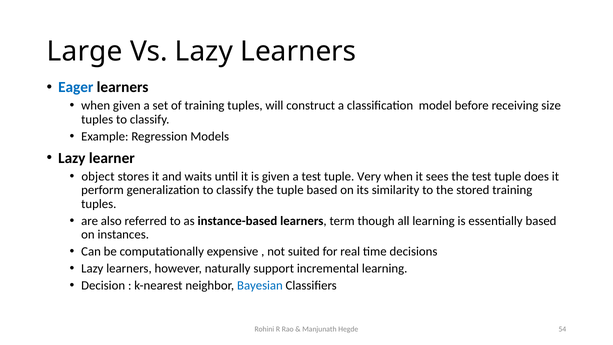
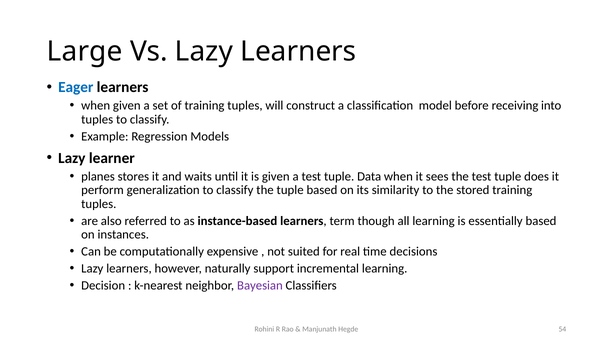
size: size -> into
object: object -> planes
Very: Very -> Data
Bayesian colour: blue -> purple
